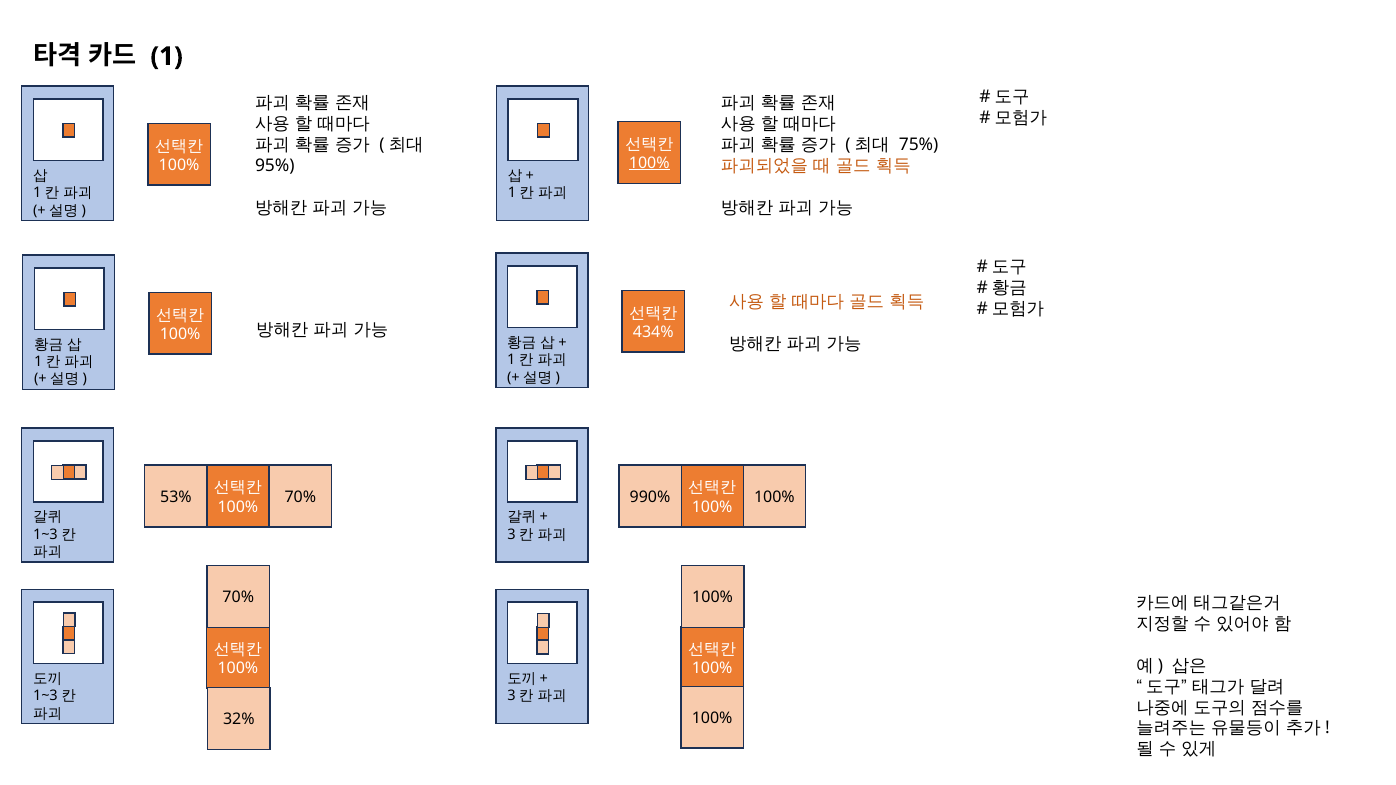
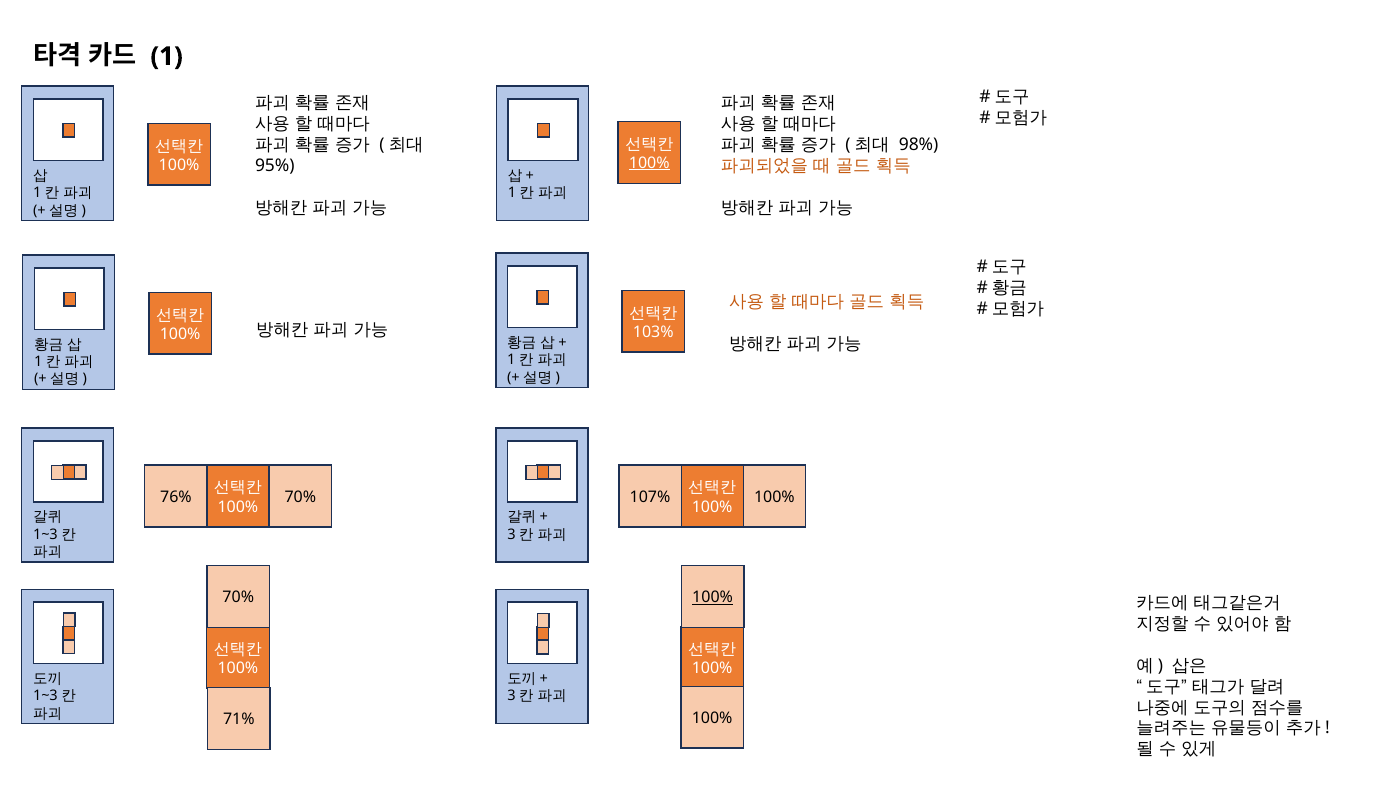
75%: 75% -> 98%
434%: 434% -> 103%
53%: 53% -> 76%
990%: 990% -> 107%
100% at (713, 598) underline: none -> present
32%: 32% -> 71%
